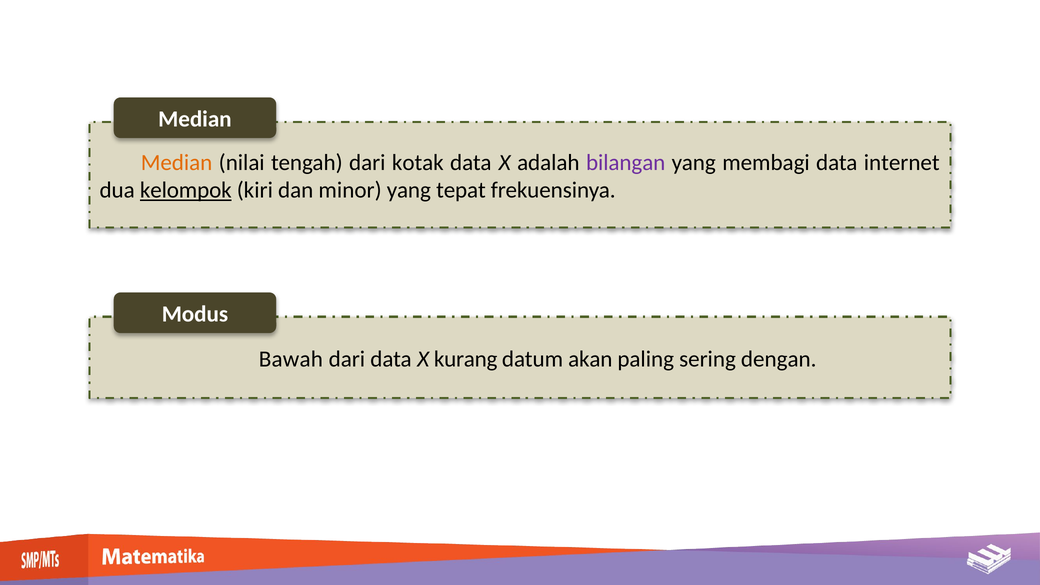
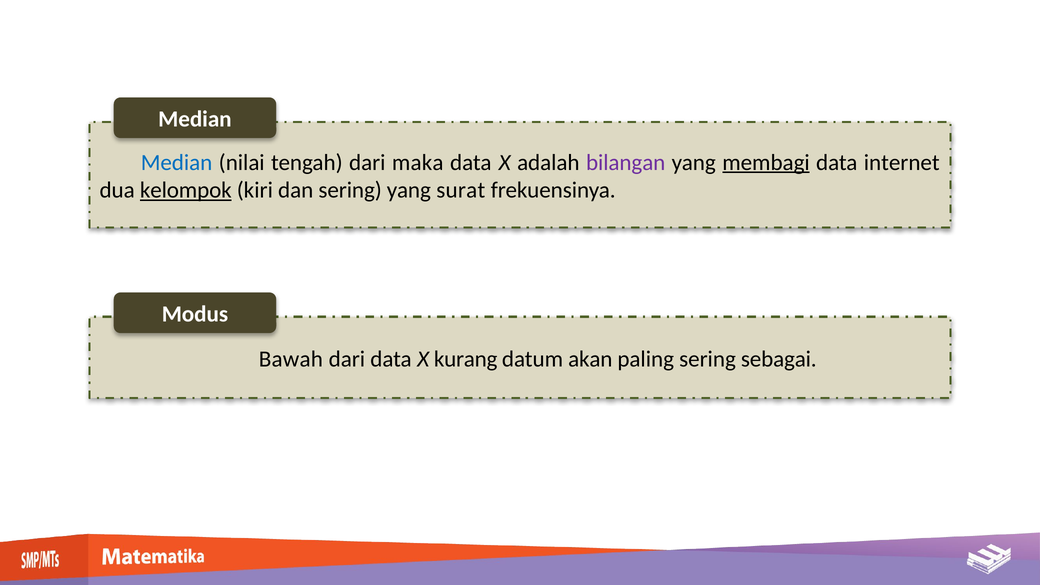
Median at (177, 162) colour: orange -> blue
kotak: kotak -> maka
membagi underline: none -> present
dan minor: minor -> sering
tepat: tepat -> surat
dengan: dengan -> sebagai
